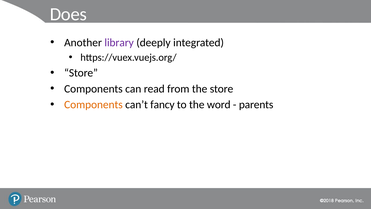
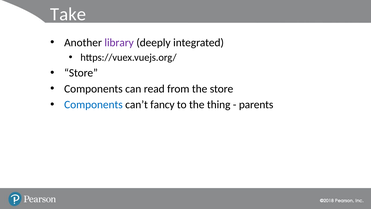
Does: Does -> Take
Components at (93, 105) colour: orange -> blue
word: word -> thing
